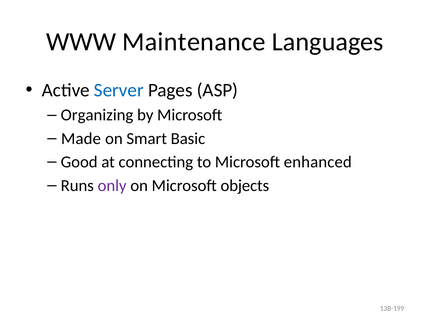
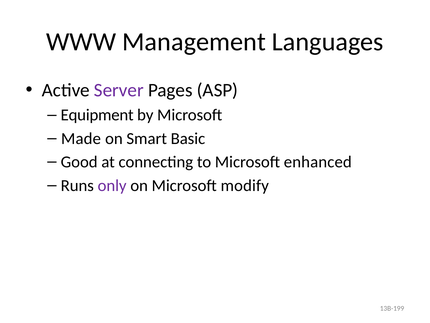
Maintenance: Maintenance -> Management
Server colour: blue -> purple
Organizing: Organizing -> Equipment
objects: objects -> modify
